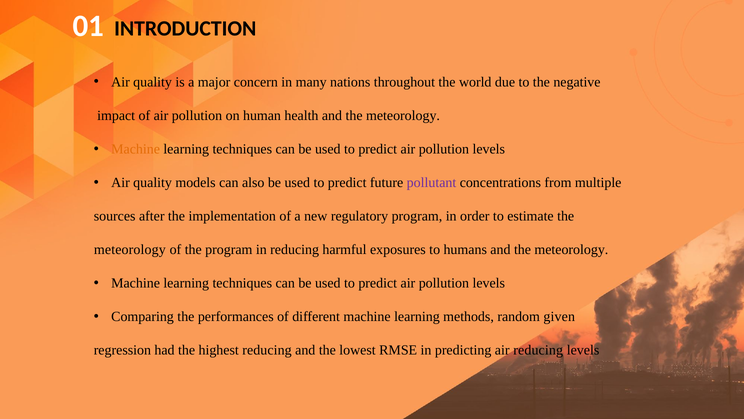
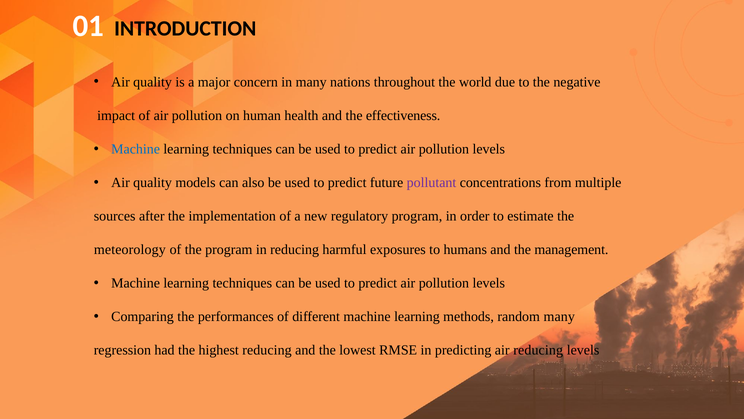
health and the meteorology: meteorology -> effectiveness
Machine at (136, 149) colour: orange -> blue
humans and the meteorology: meteorology -> management
random given: given -> many
